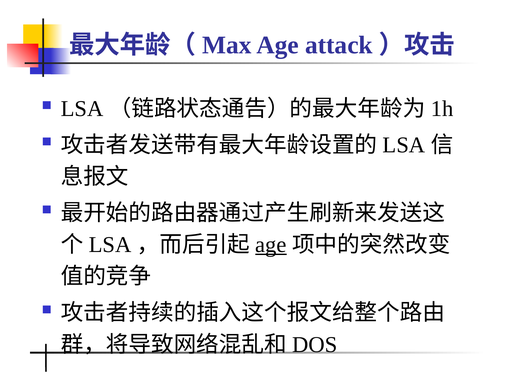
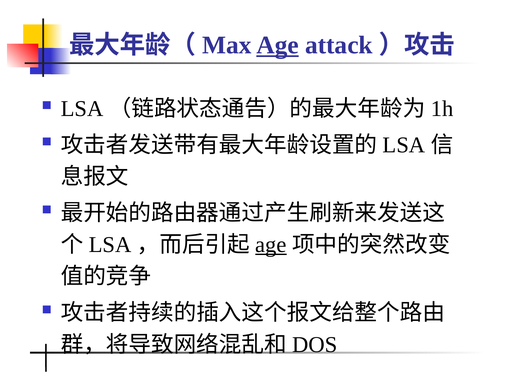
Age at (278, 45) underline: none -> present
